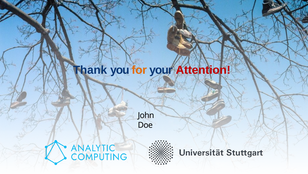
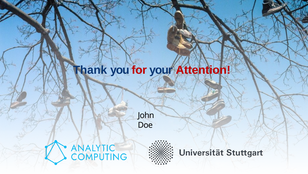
for colour: orange -> red
